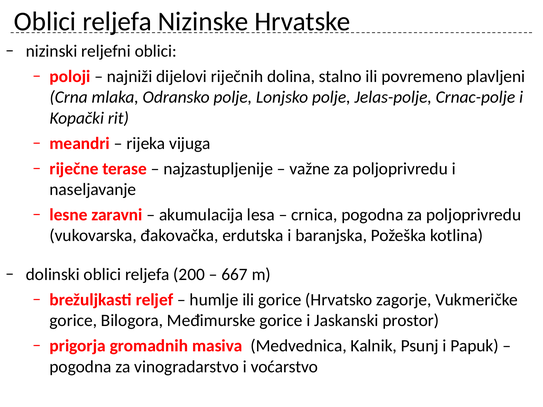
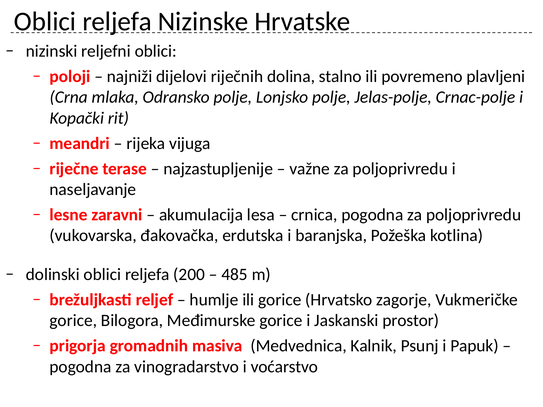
667: 667 -> 485
